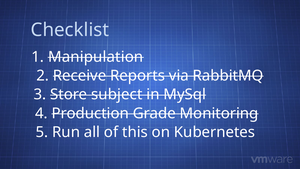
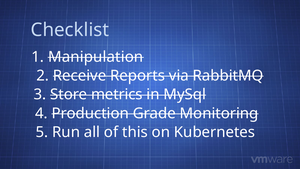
subject: subject -> metrics
